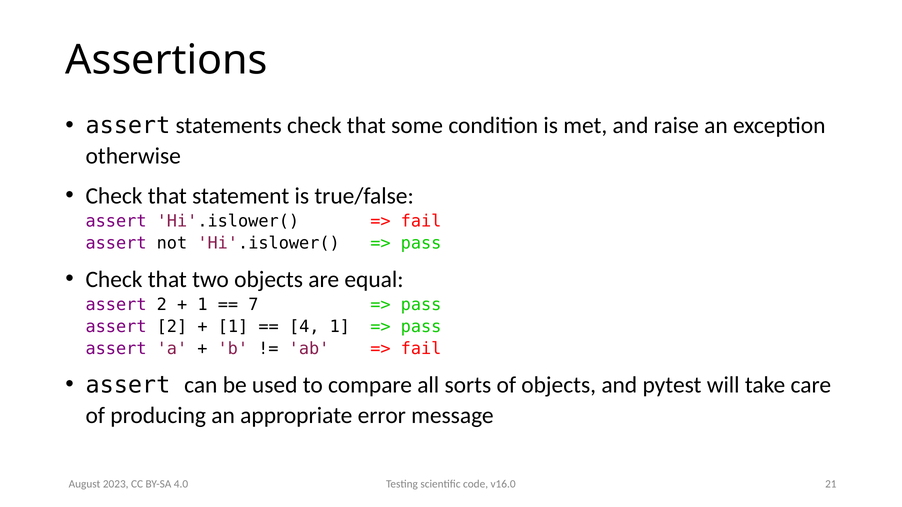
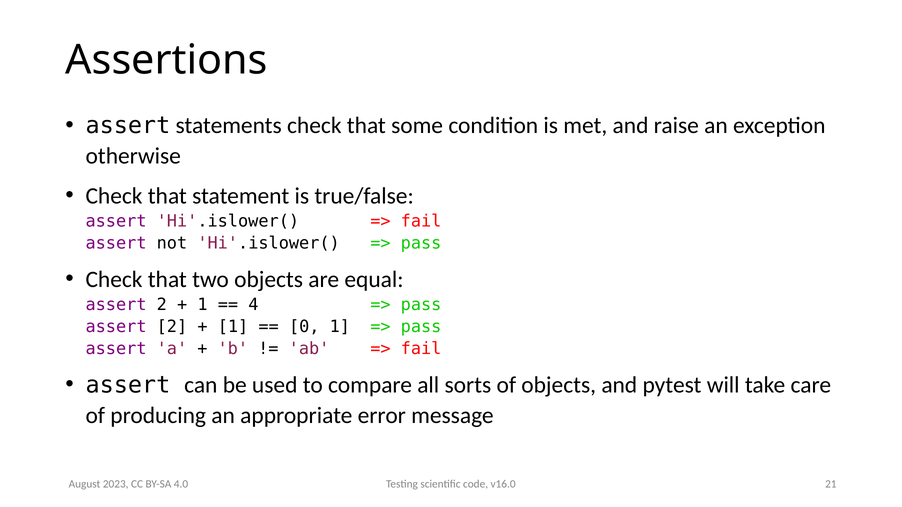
7: 7 -> 4
4: 4 -> 0
